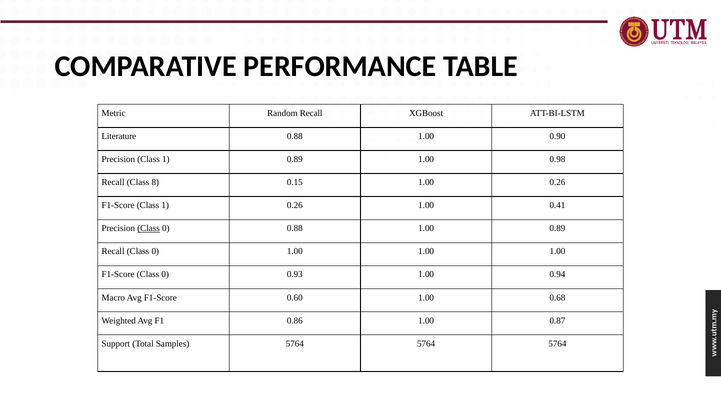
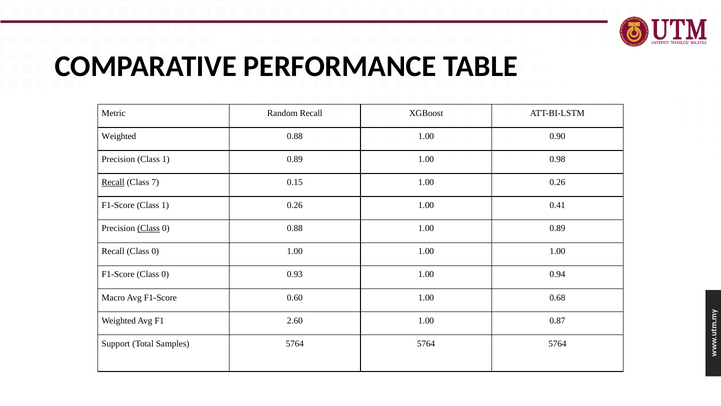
Literature at (119, 136): Literature -> Weighted
Recall at (113, 182) underline: none -> present
8: 8 -> 7
0.86: 0.86 -> 2.60
